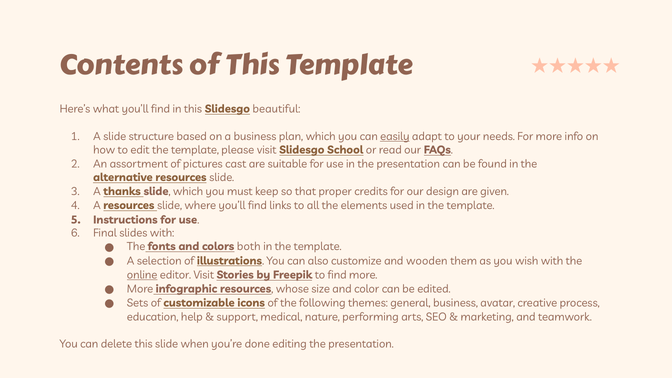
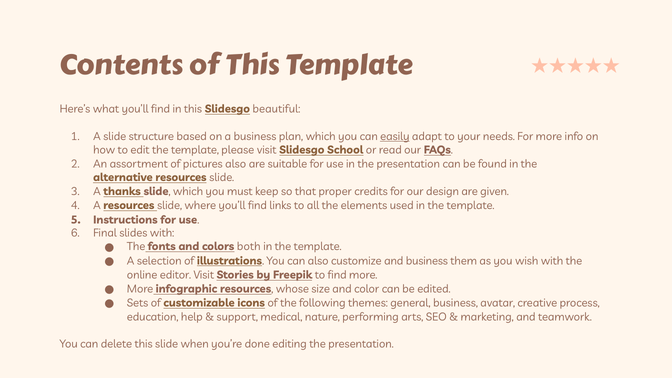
pictures cast: cast -> also
and wooden: wooden -> business
online underline: present -> none
